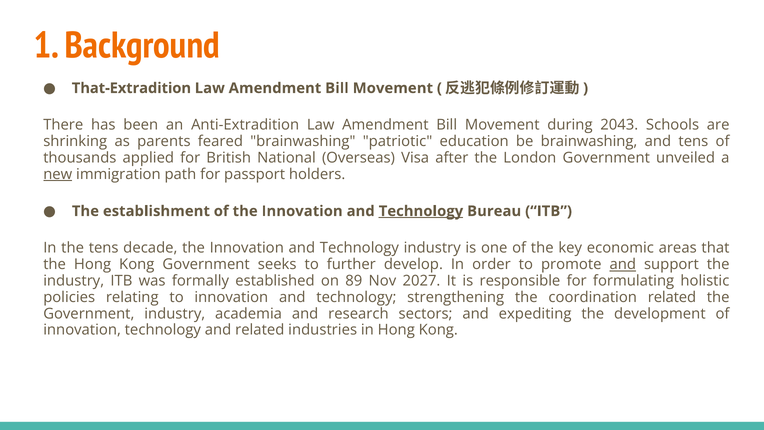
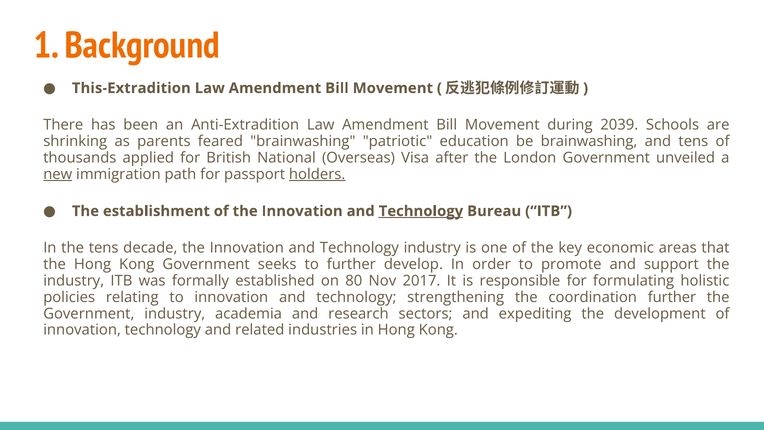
That-Extradition: That-Extradition -> This-Extradition
2043: 2043 -> 2039
holders underline: none -> present
and at (623, 264) underline: present -> none
89: 89 -> 80
2027: 2027 -> 2017
coordination related: related -> further
